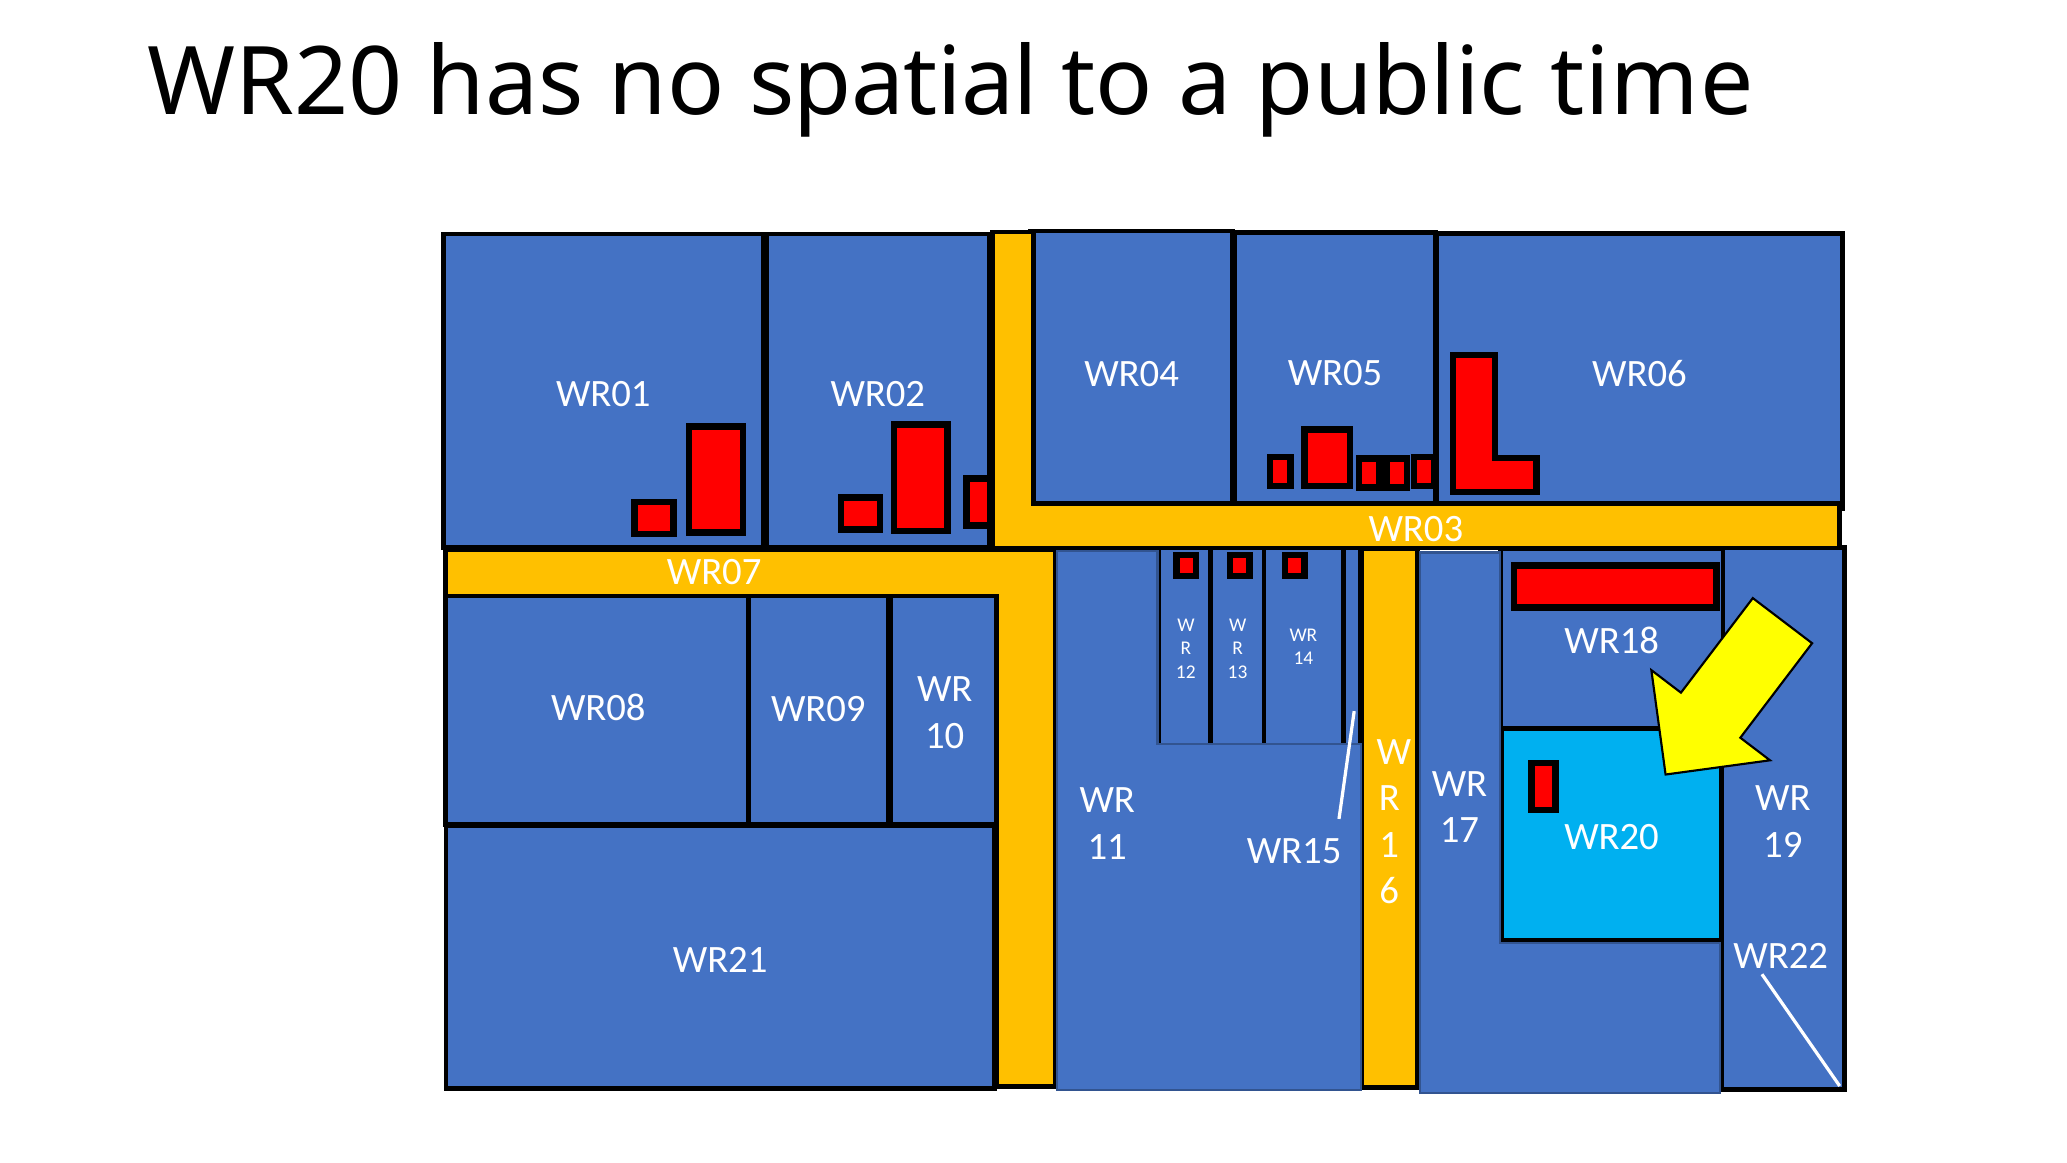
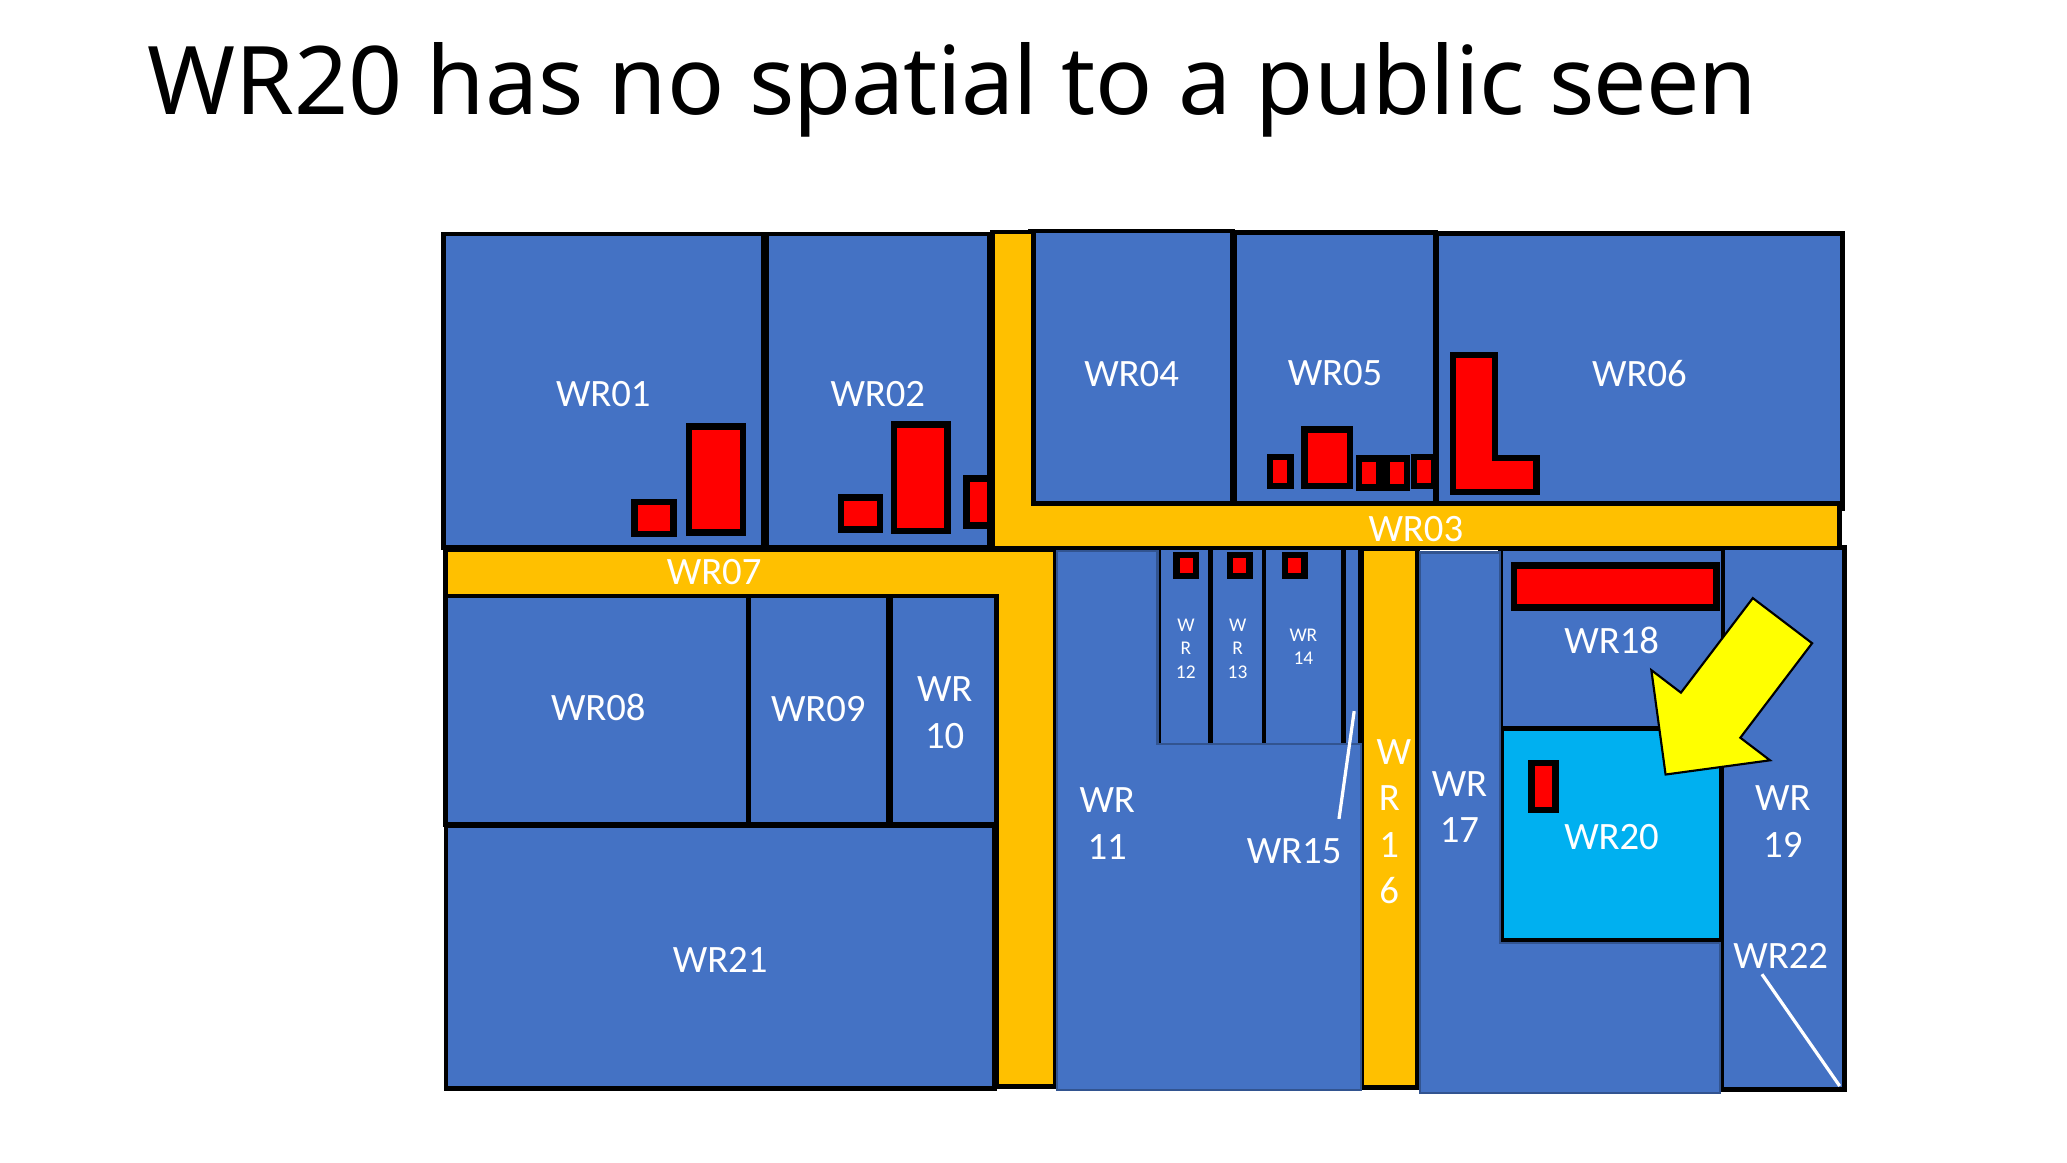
time: time -> seen
